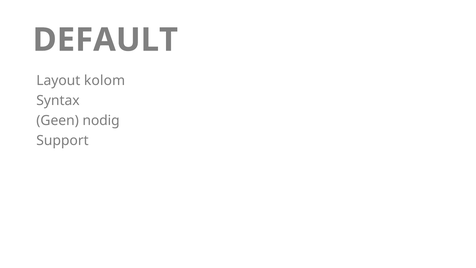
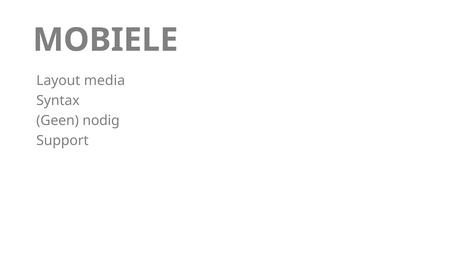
DEFAULT: DEFAULT -> MOBIELE
kolom: kolom -> media
